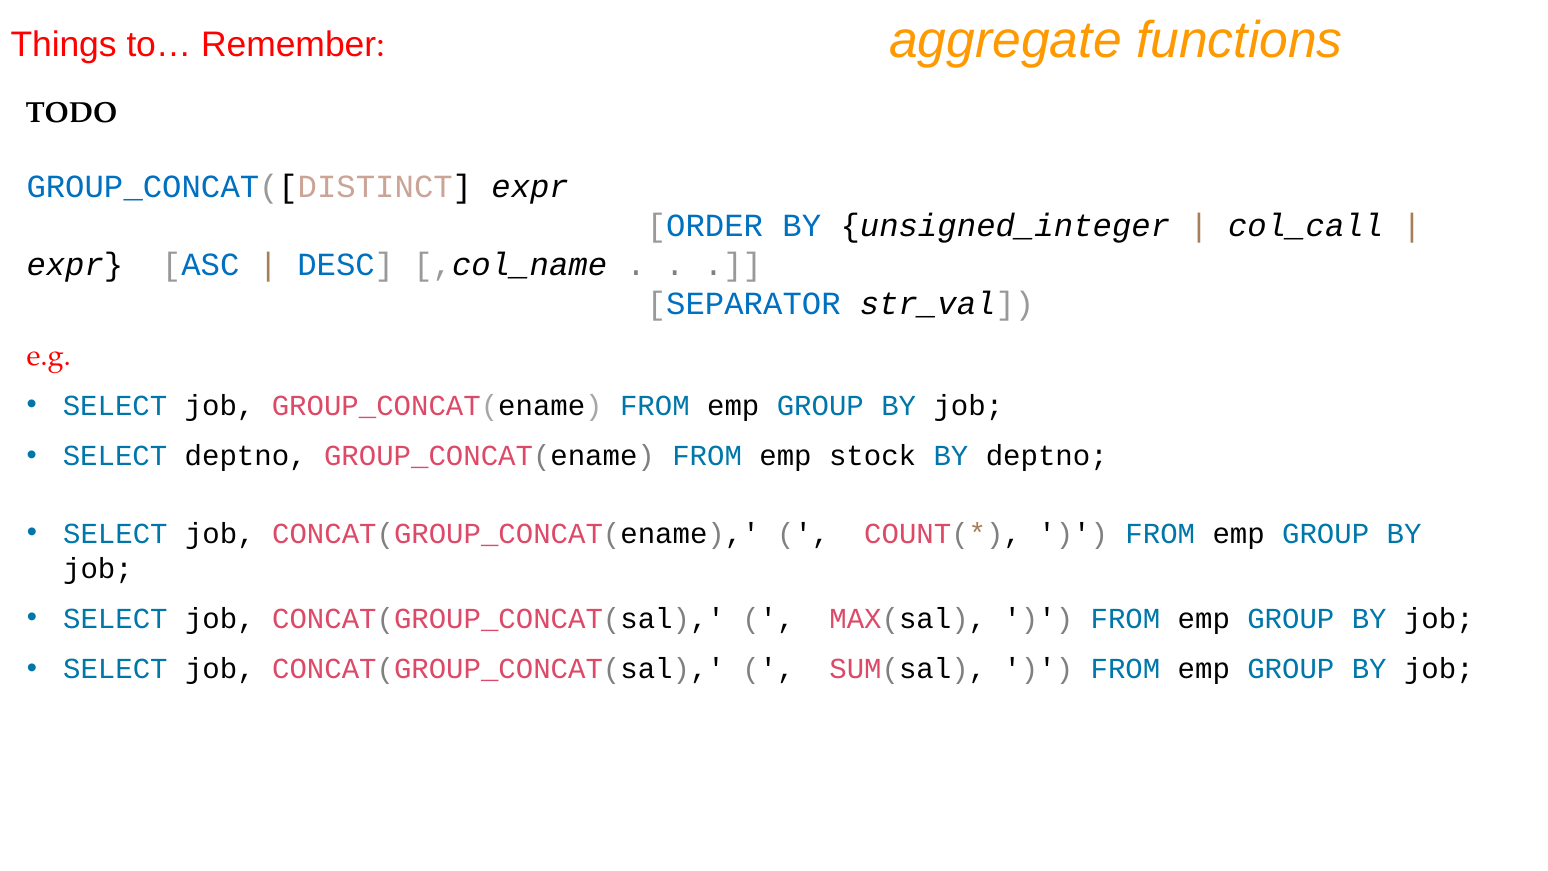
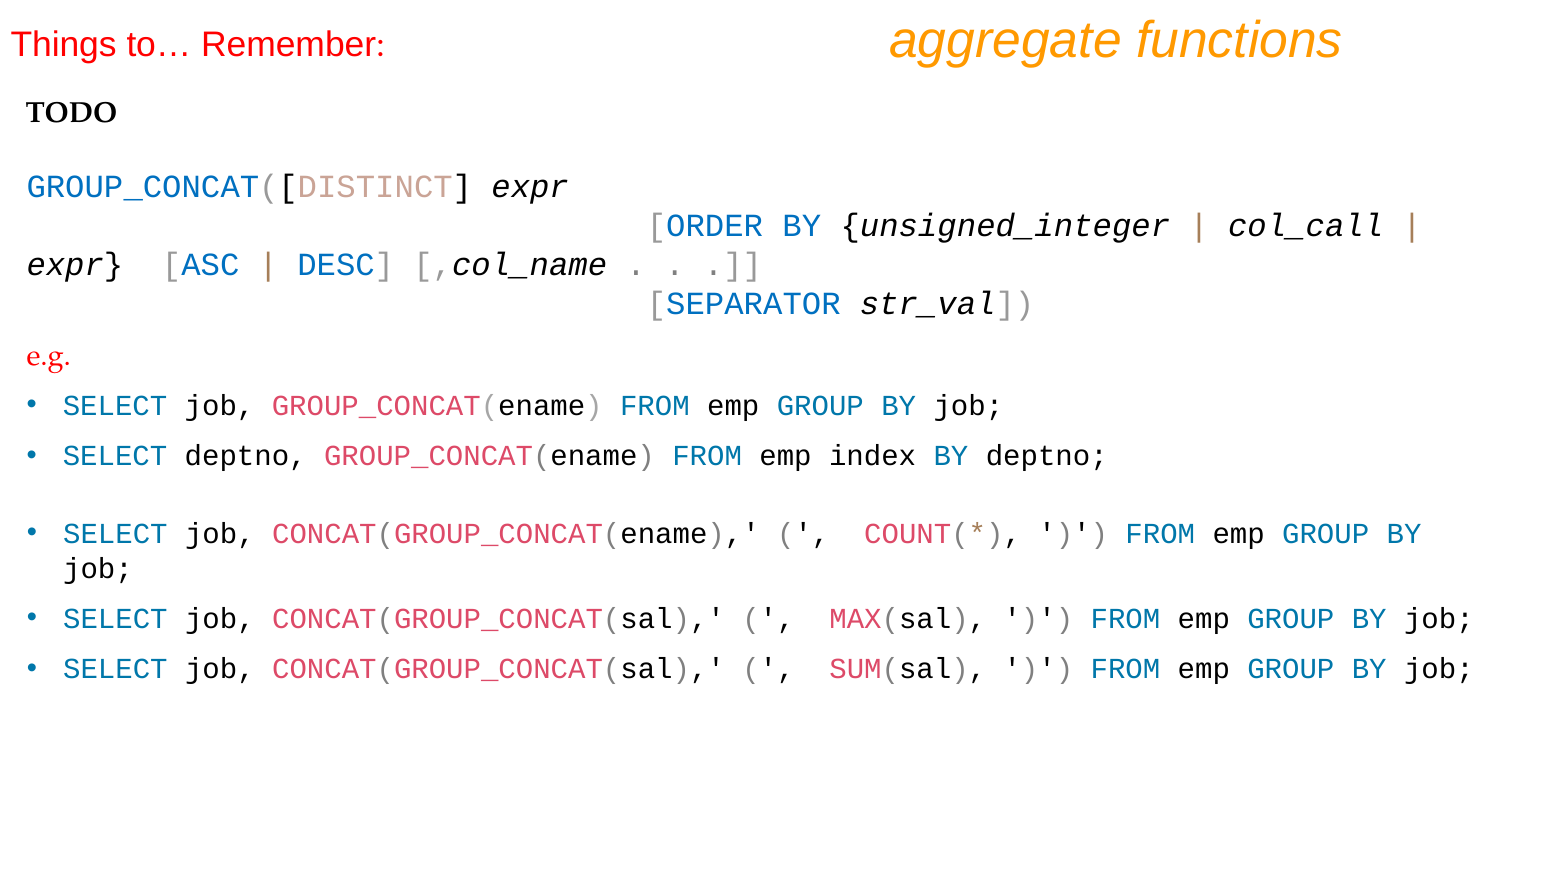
stock: stock -> index
